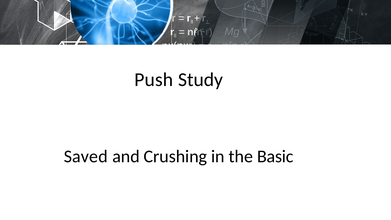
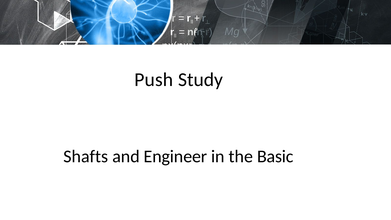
Saved: Saved -> Shafts
Crushing: Crushing -> Engineer
